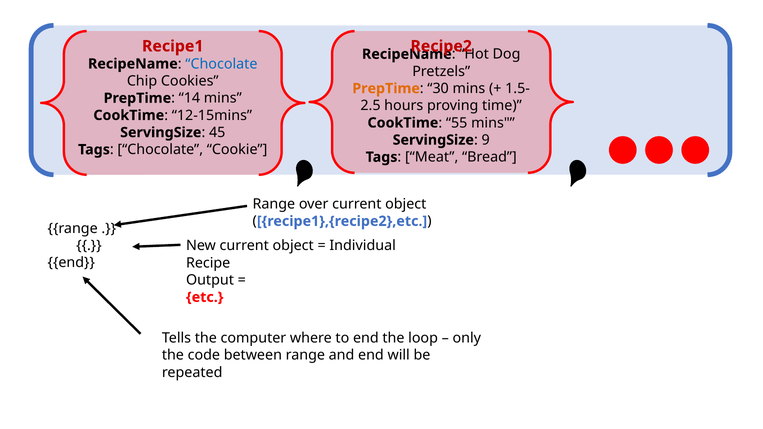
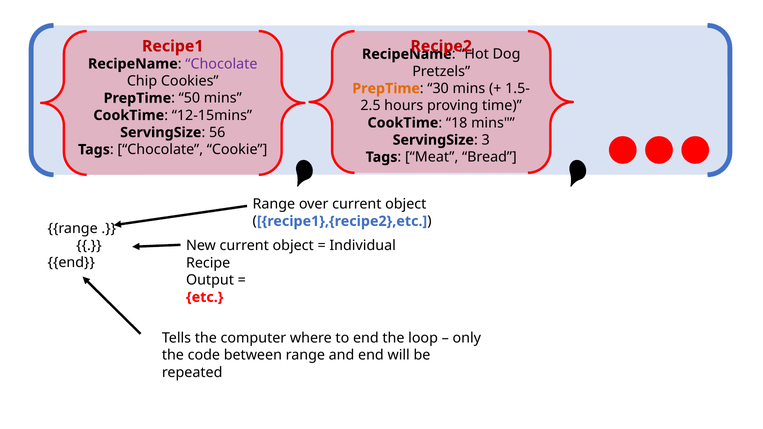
Chocolate at (221, 64) colour: blue -> purple
14: 14 -> 50
55: 55 -> 18
45: 45 -> 56
9: 9 -> 3
